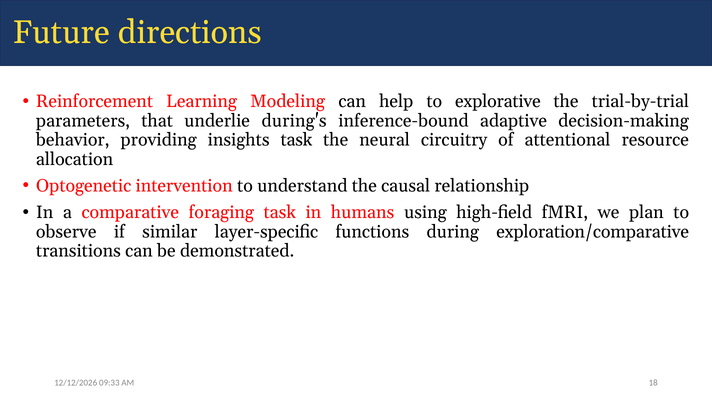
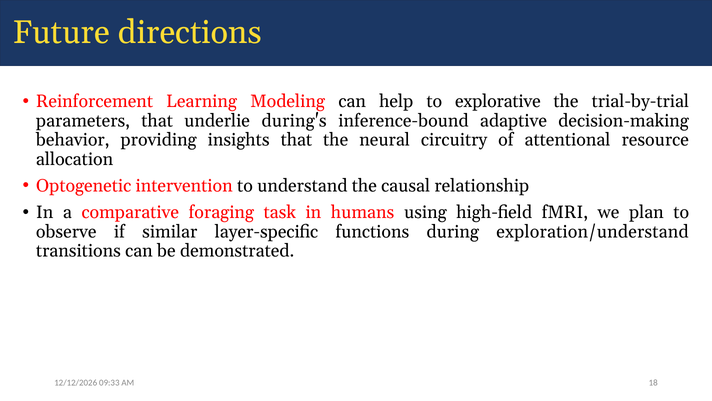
insights task: task -> that
exploration/comparative: exploration/comparative -> exploration/understand
